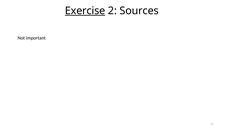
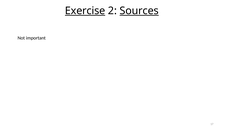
Sources underline: none -> present
